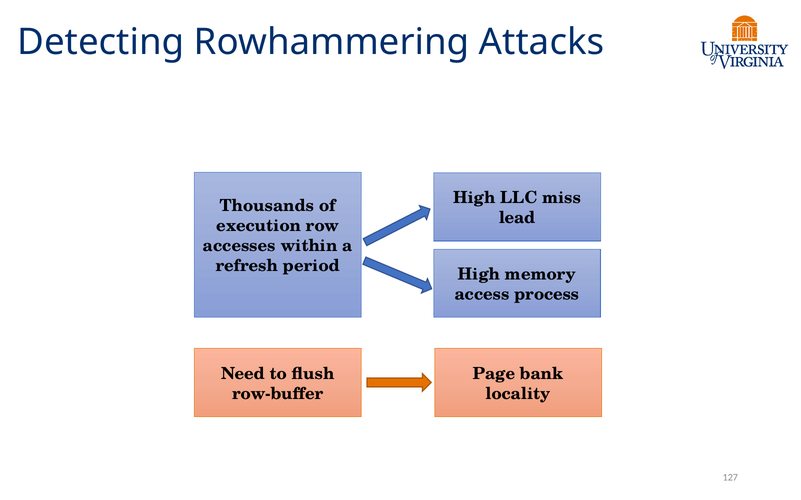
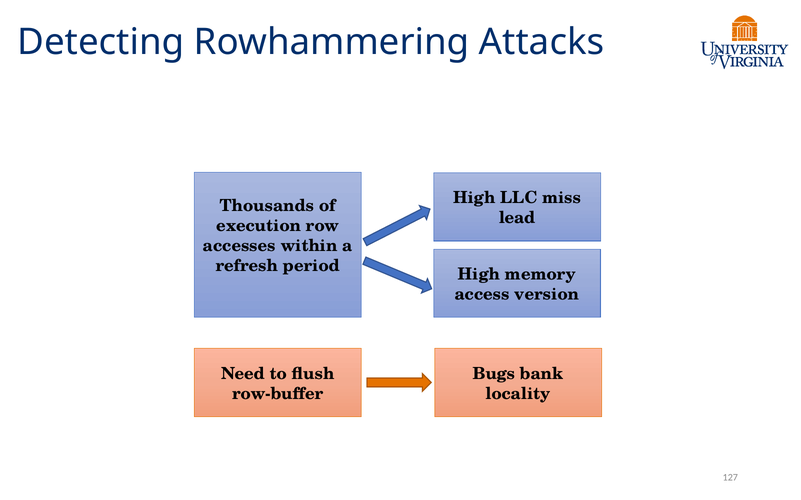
process: process -> version
Page: Page -> Bugs
